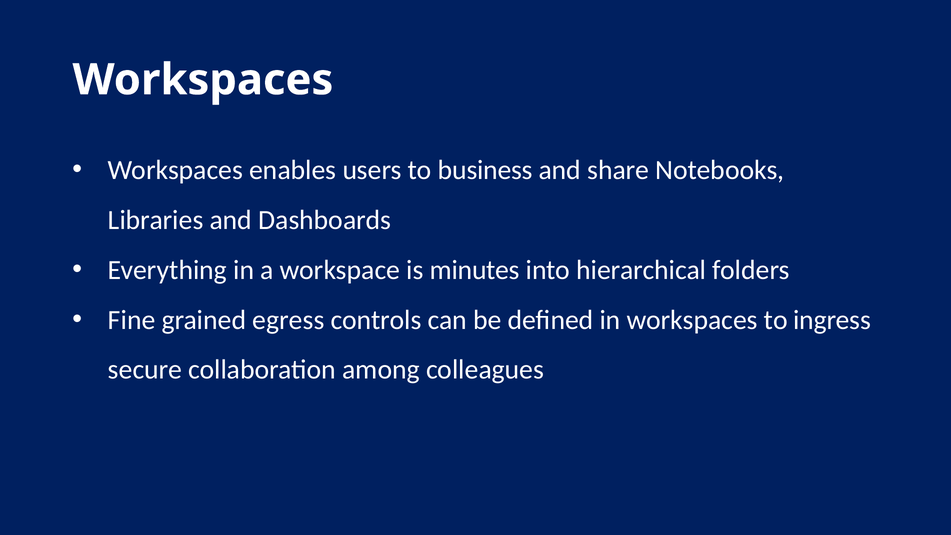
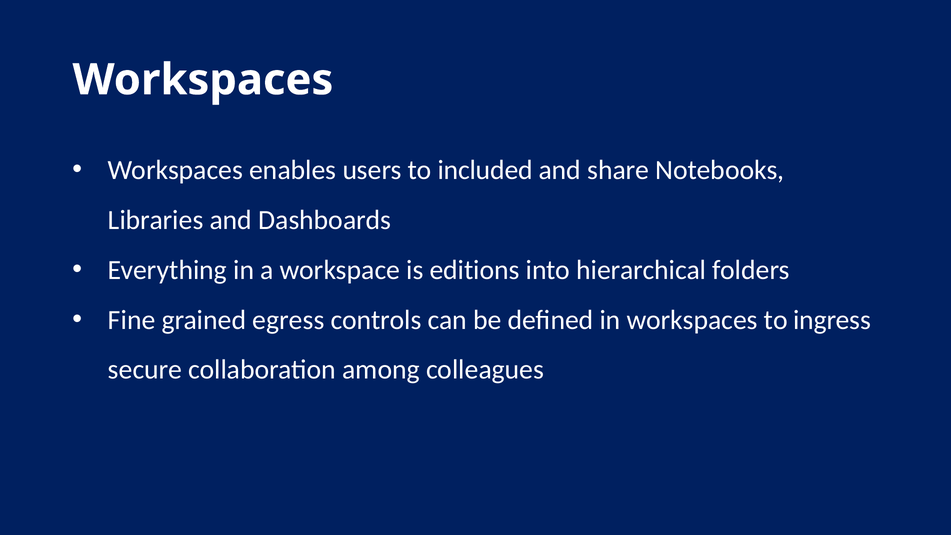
business: business -> included
minutes: minutes -> editions
